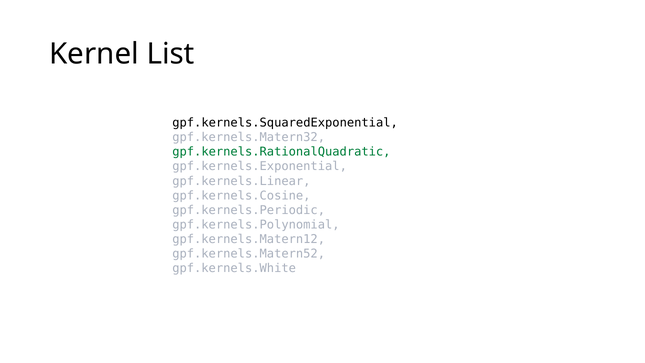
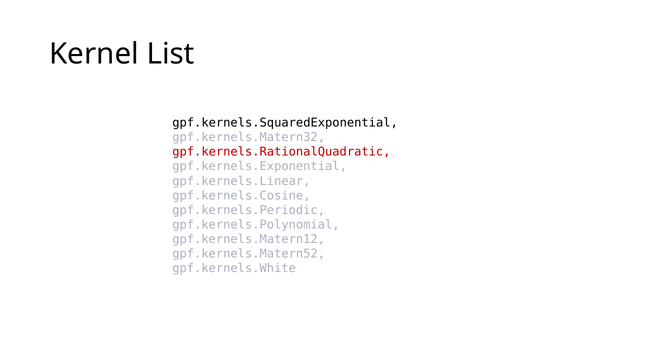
gpf.kernels.RationalQuadratic colour: green -> red
